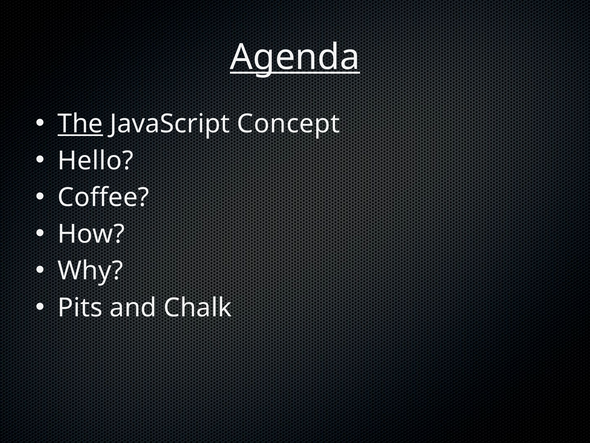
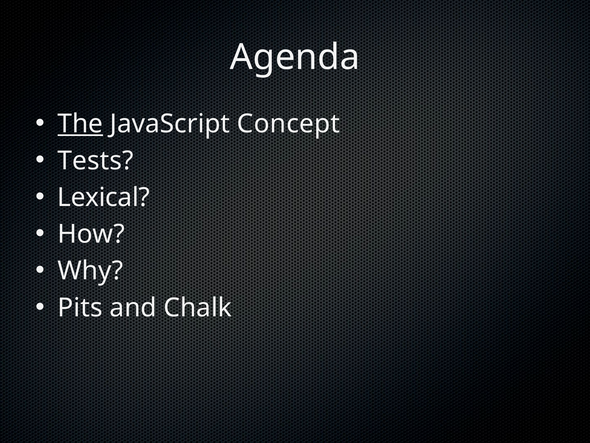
Agenda underline: present -> none
Hello: Hello -> Tests
Coffee: Coffee -> Lexical
